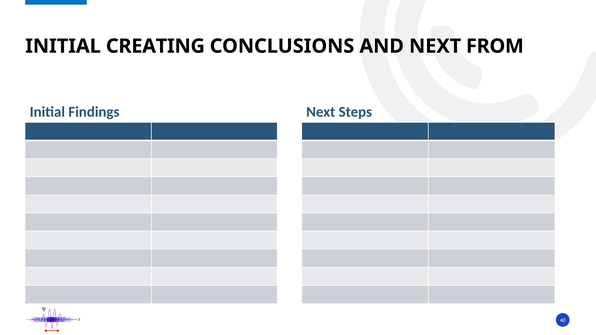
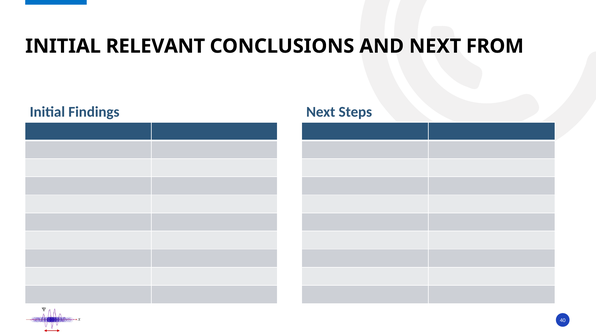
CREATING: CREATING -> RELEVANT
